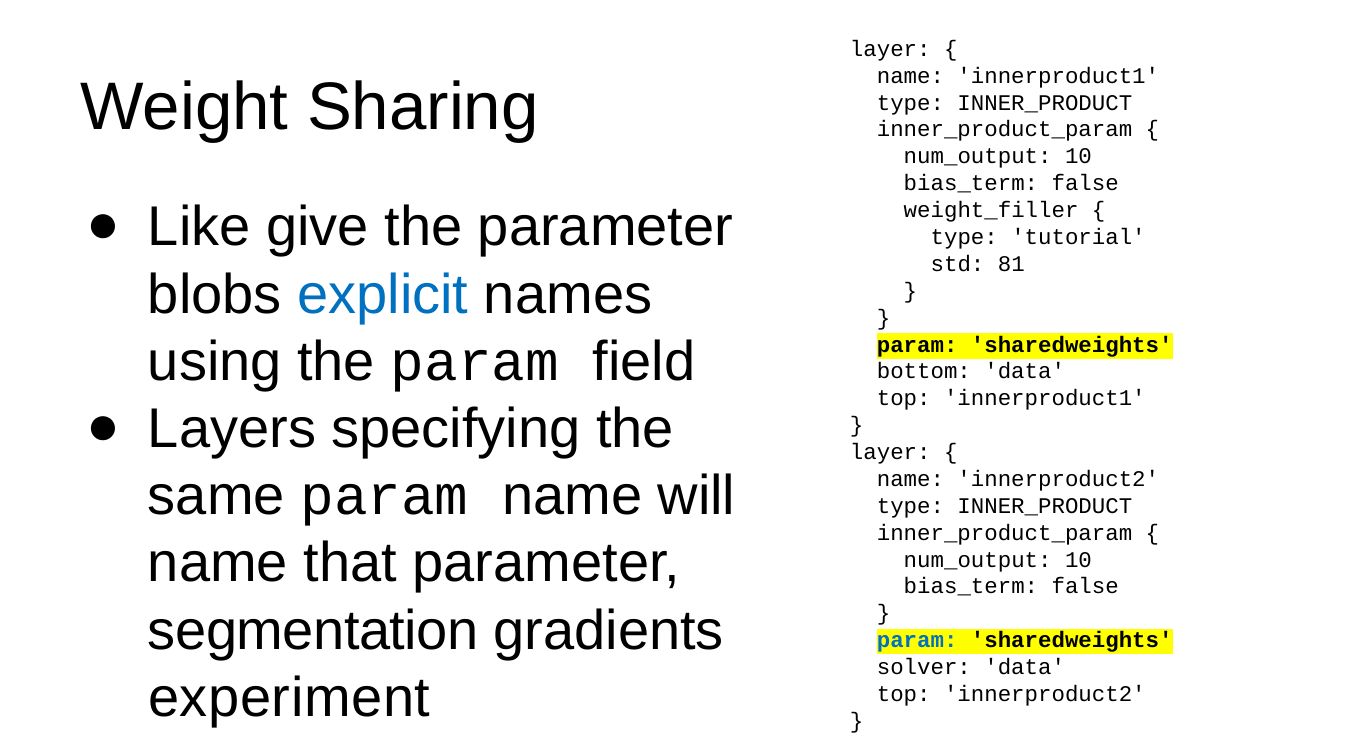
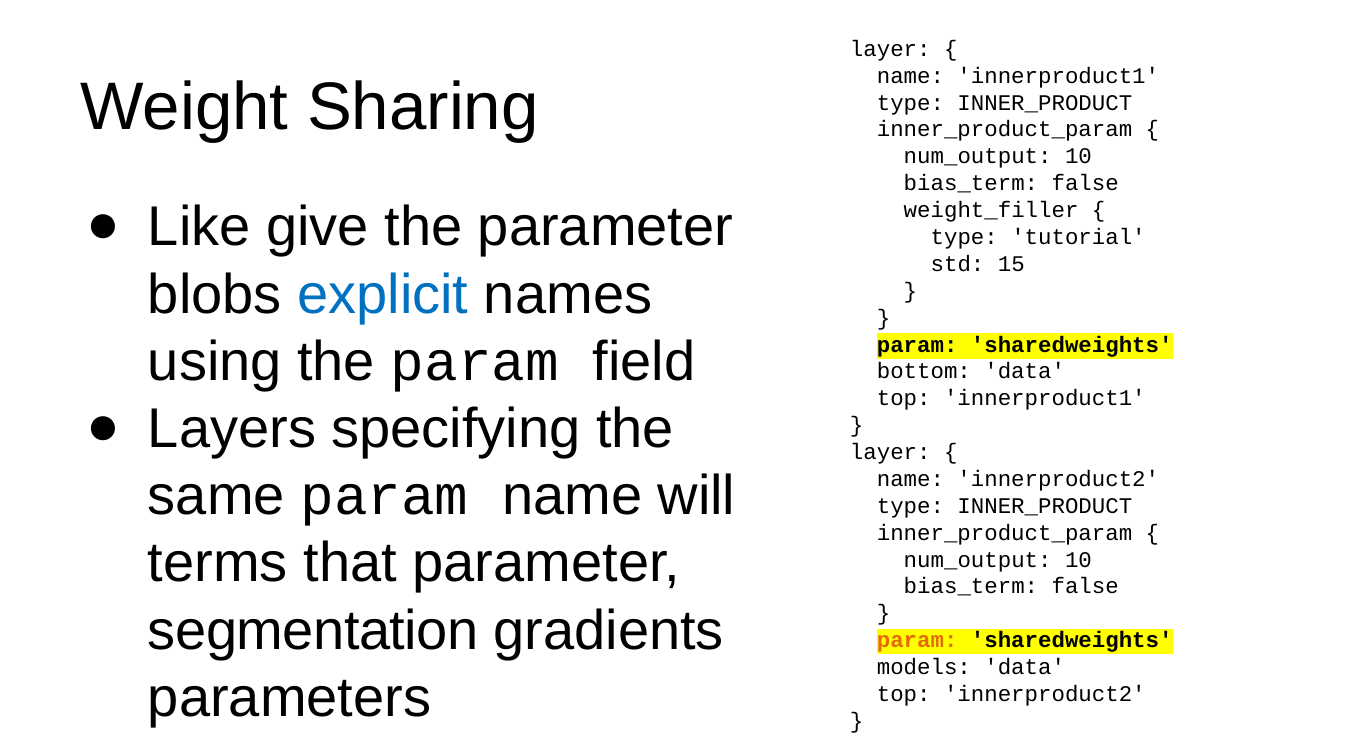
81: 81 -> 15
name at (218, 564): name -> terms
param at (917, 641) colour: blue -> orange
solver: solver -> models
experiment: experiment -> parameters
